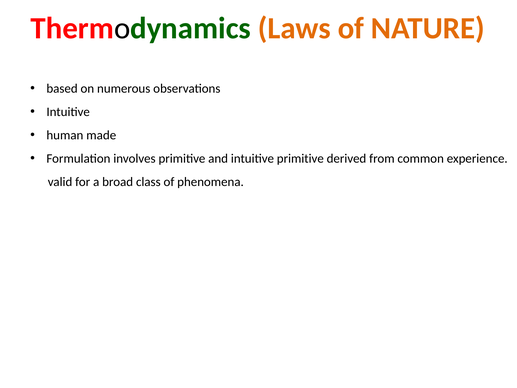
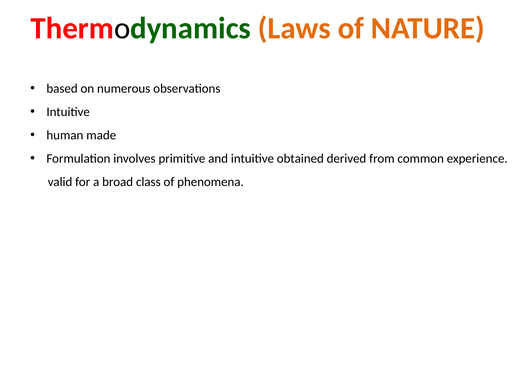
intuitive primitive: primitive -> obtained
